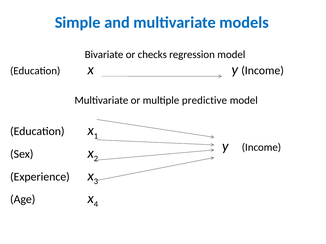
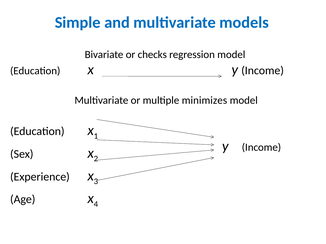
predictive: predictive -> minimizes
